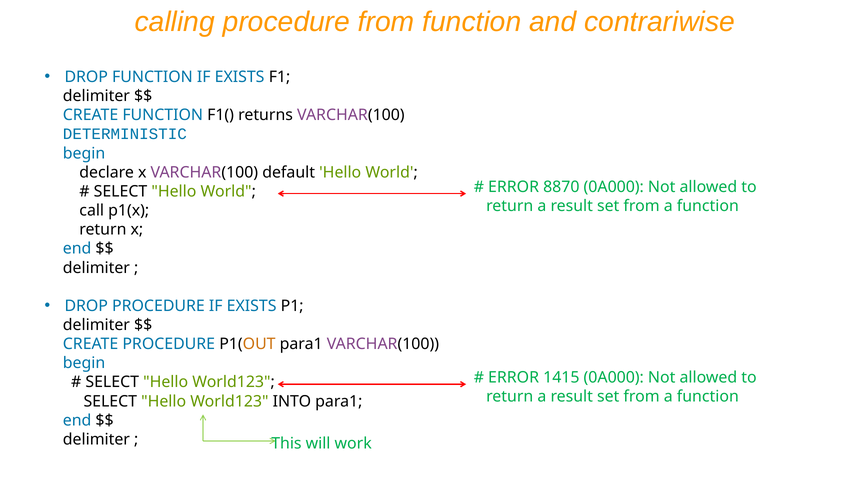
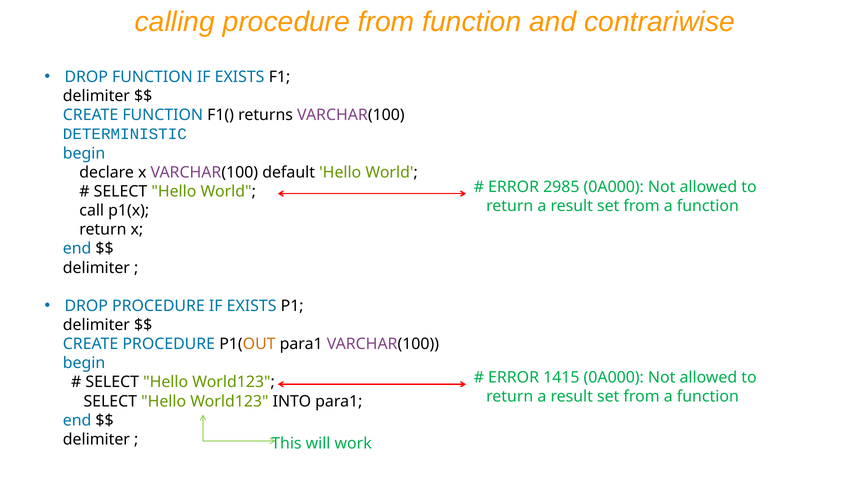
8870: 8870 -> 2985
